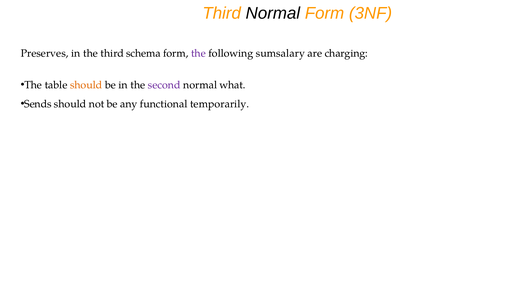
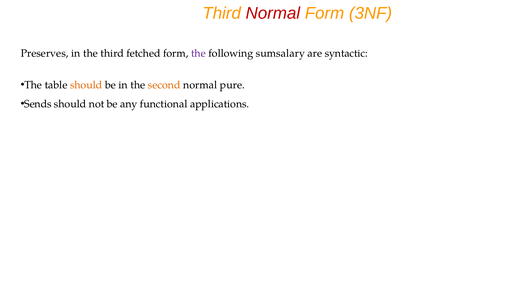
Normal at (273, 13) colour: black -> red
schema: schema -> fetched
charging: charging -> syntactic
second colour: purple -> orange
what: what -> pure
temporarily: temporarily -> applications
